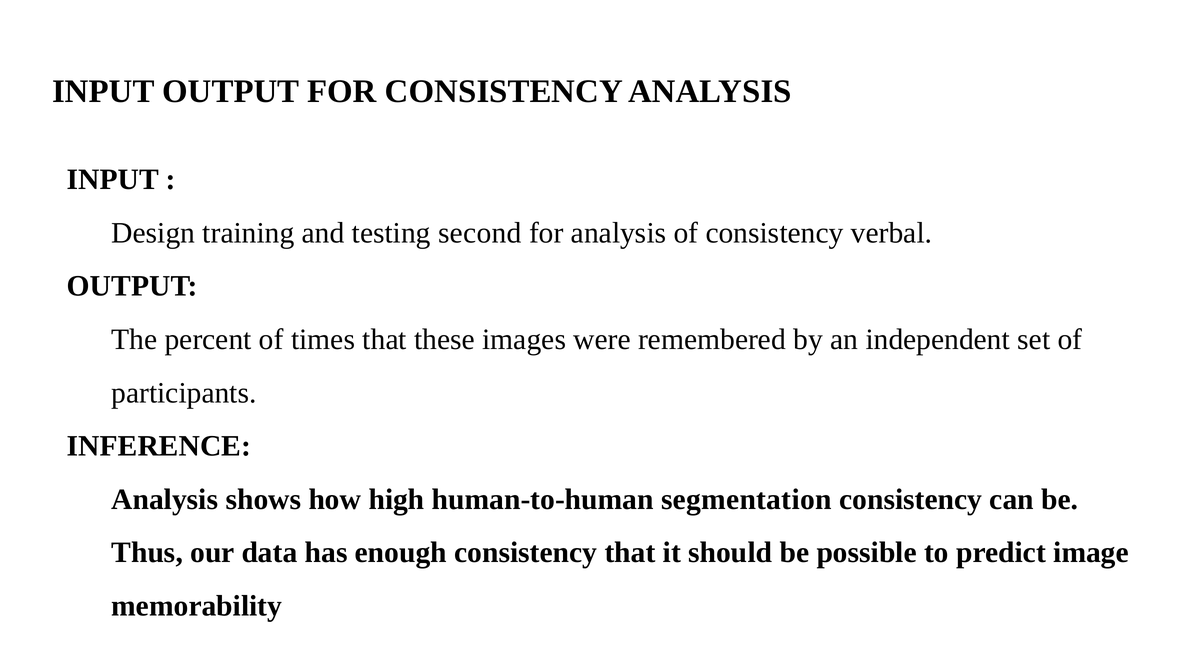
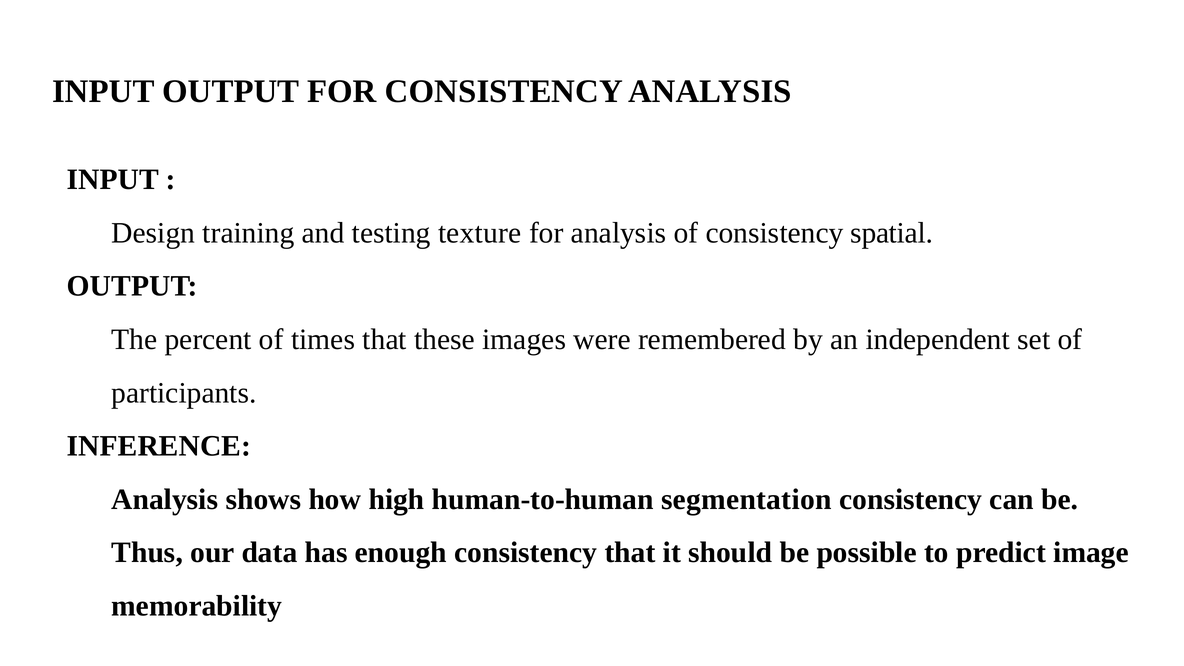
second: second -> texture
verbal: verbal -> spatial
